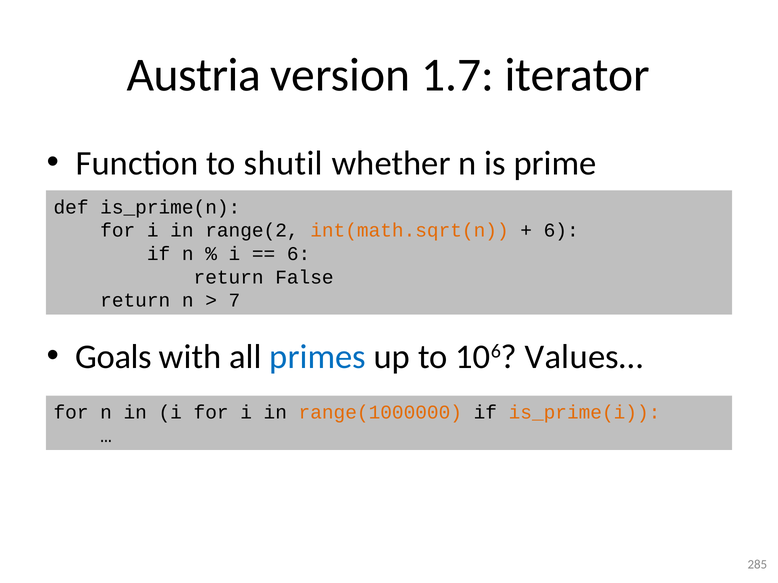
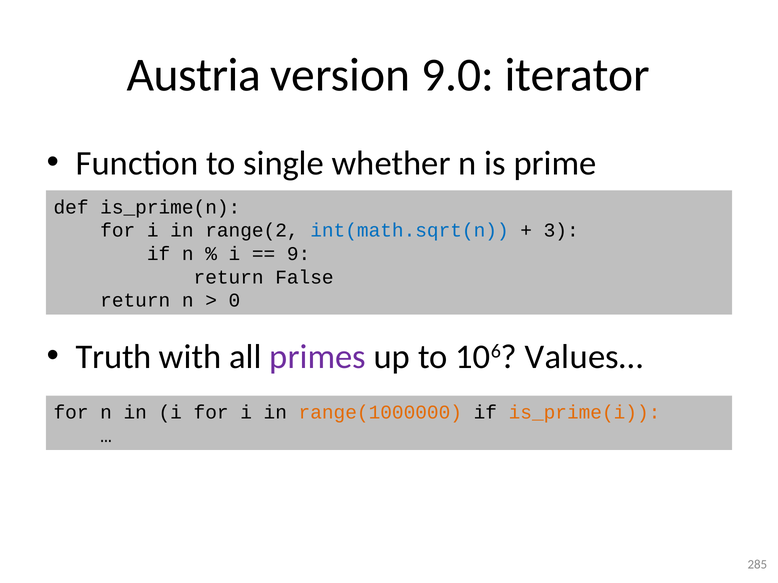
1.7: 1.7 -> 9.0
shutil: shutil -> single
int(math.sqrt(n colour: orange -> blue
6 at (561, 231): 6 -> 3
6 at (299, 254): 6 -> 9
7: 7 -> 0
Goals: Goals -> Truth
primes colour: blue -> purple
